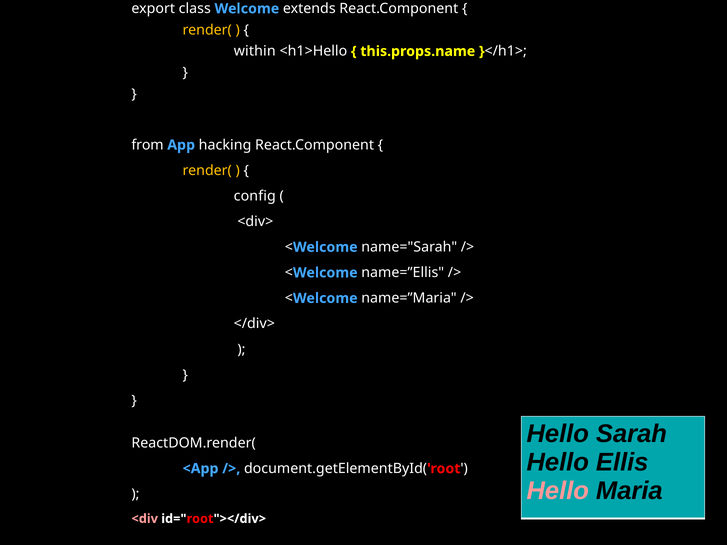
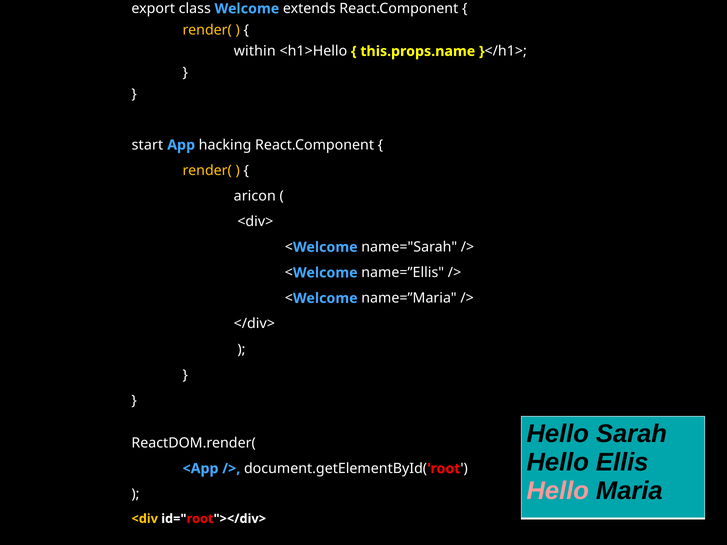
from: from -> start
config: config -> aricon
<div colour: pink -> yellow
